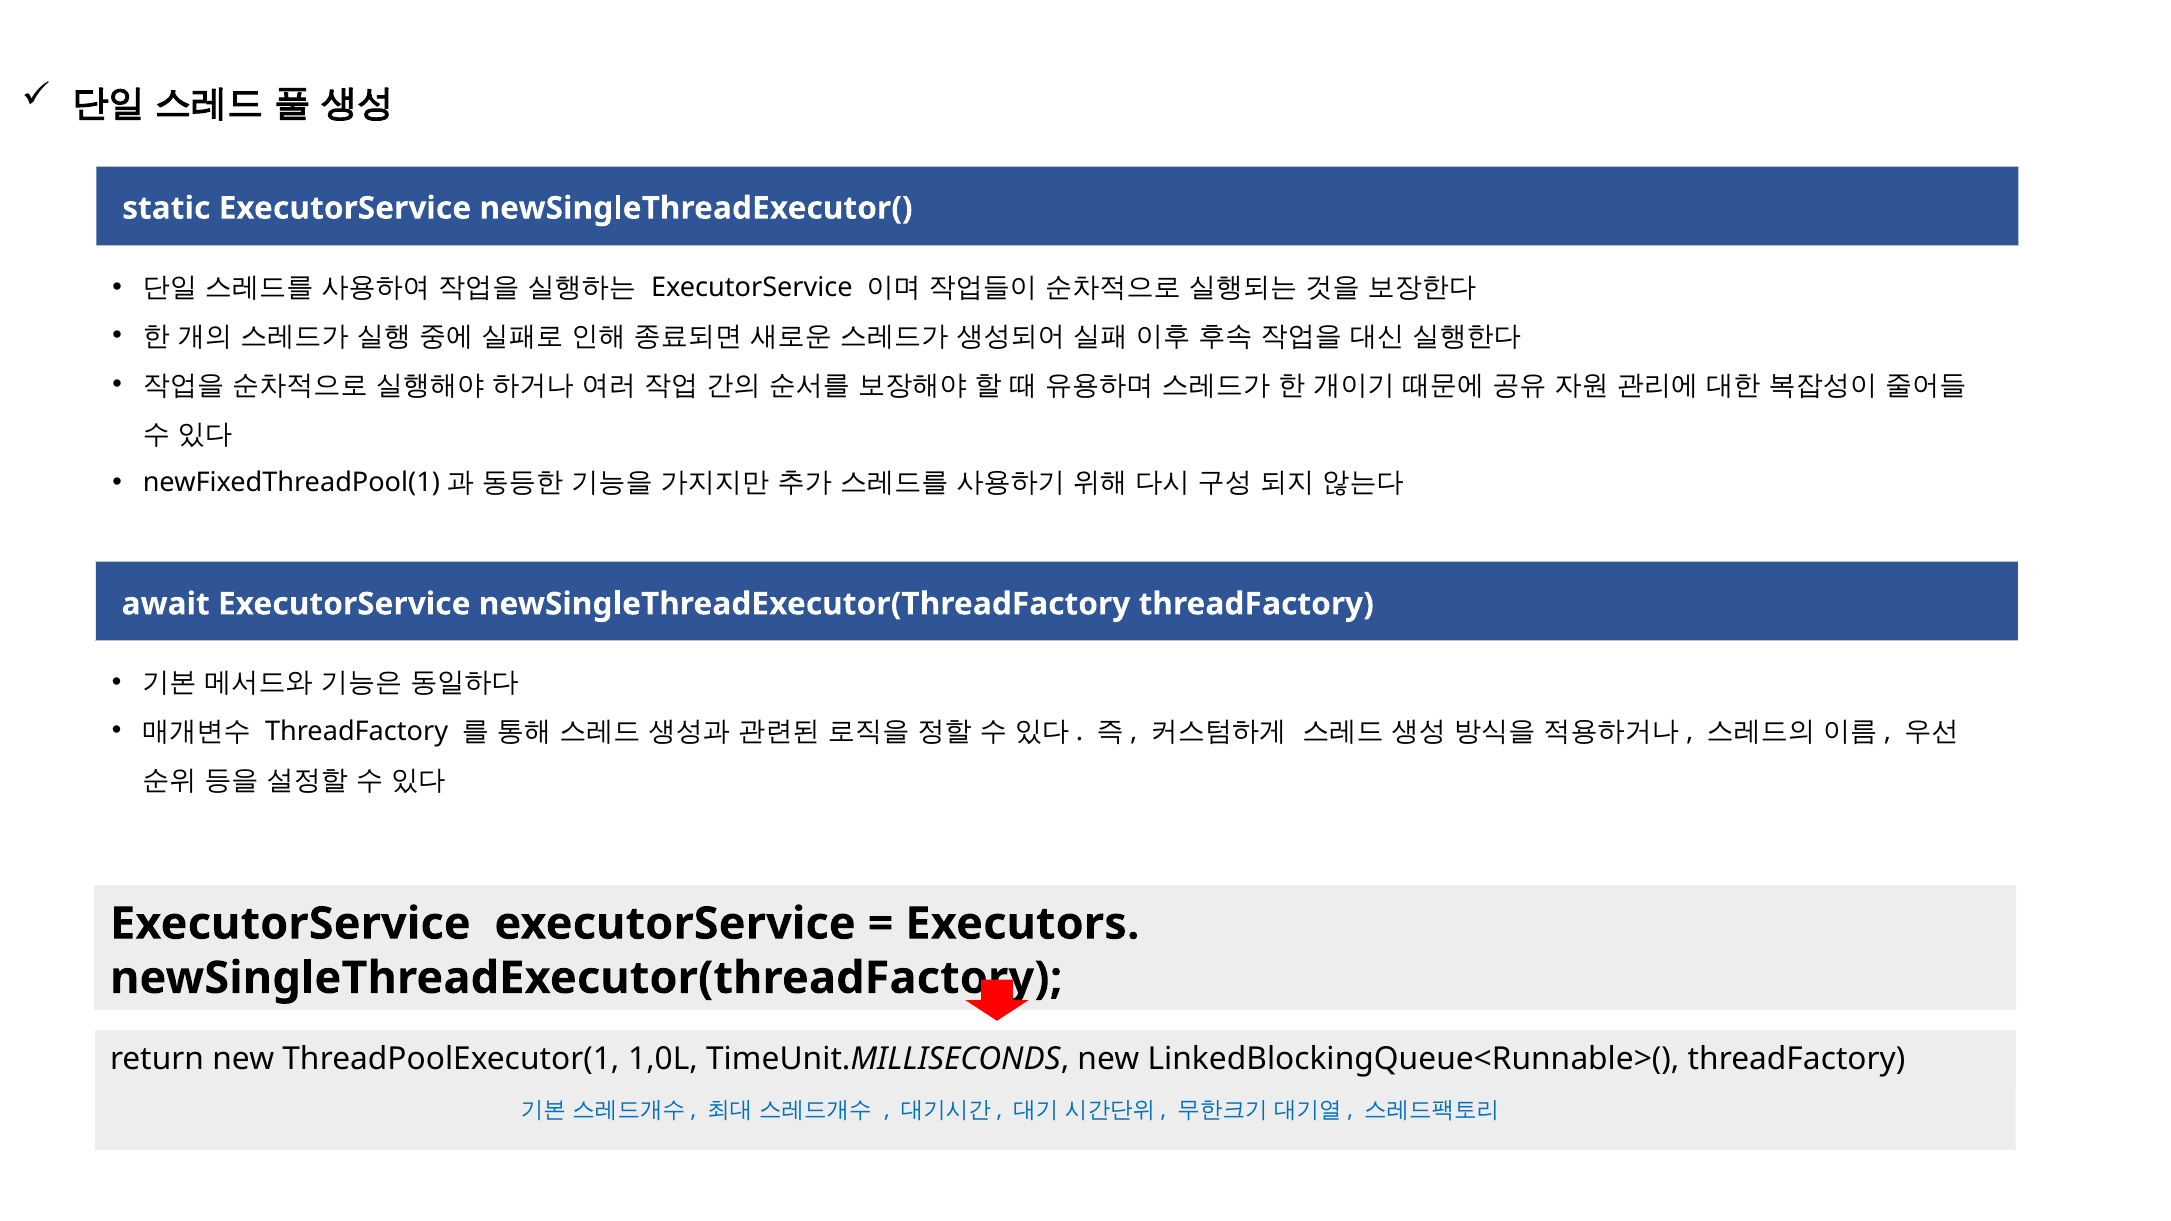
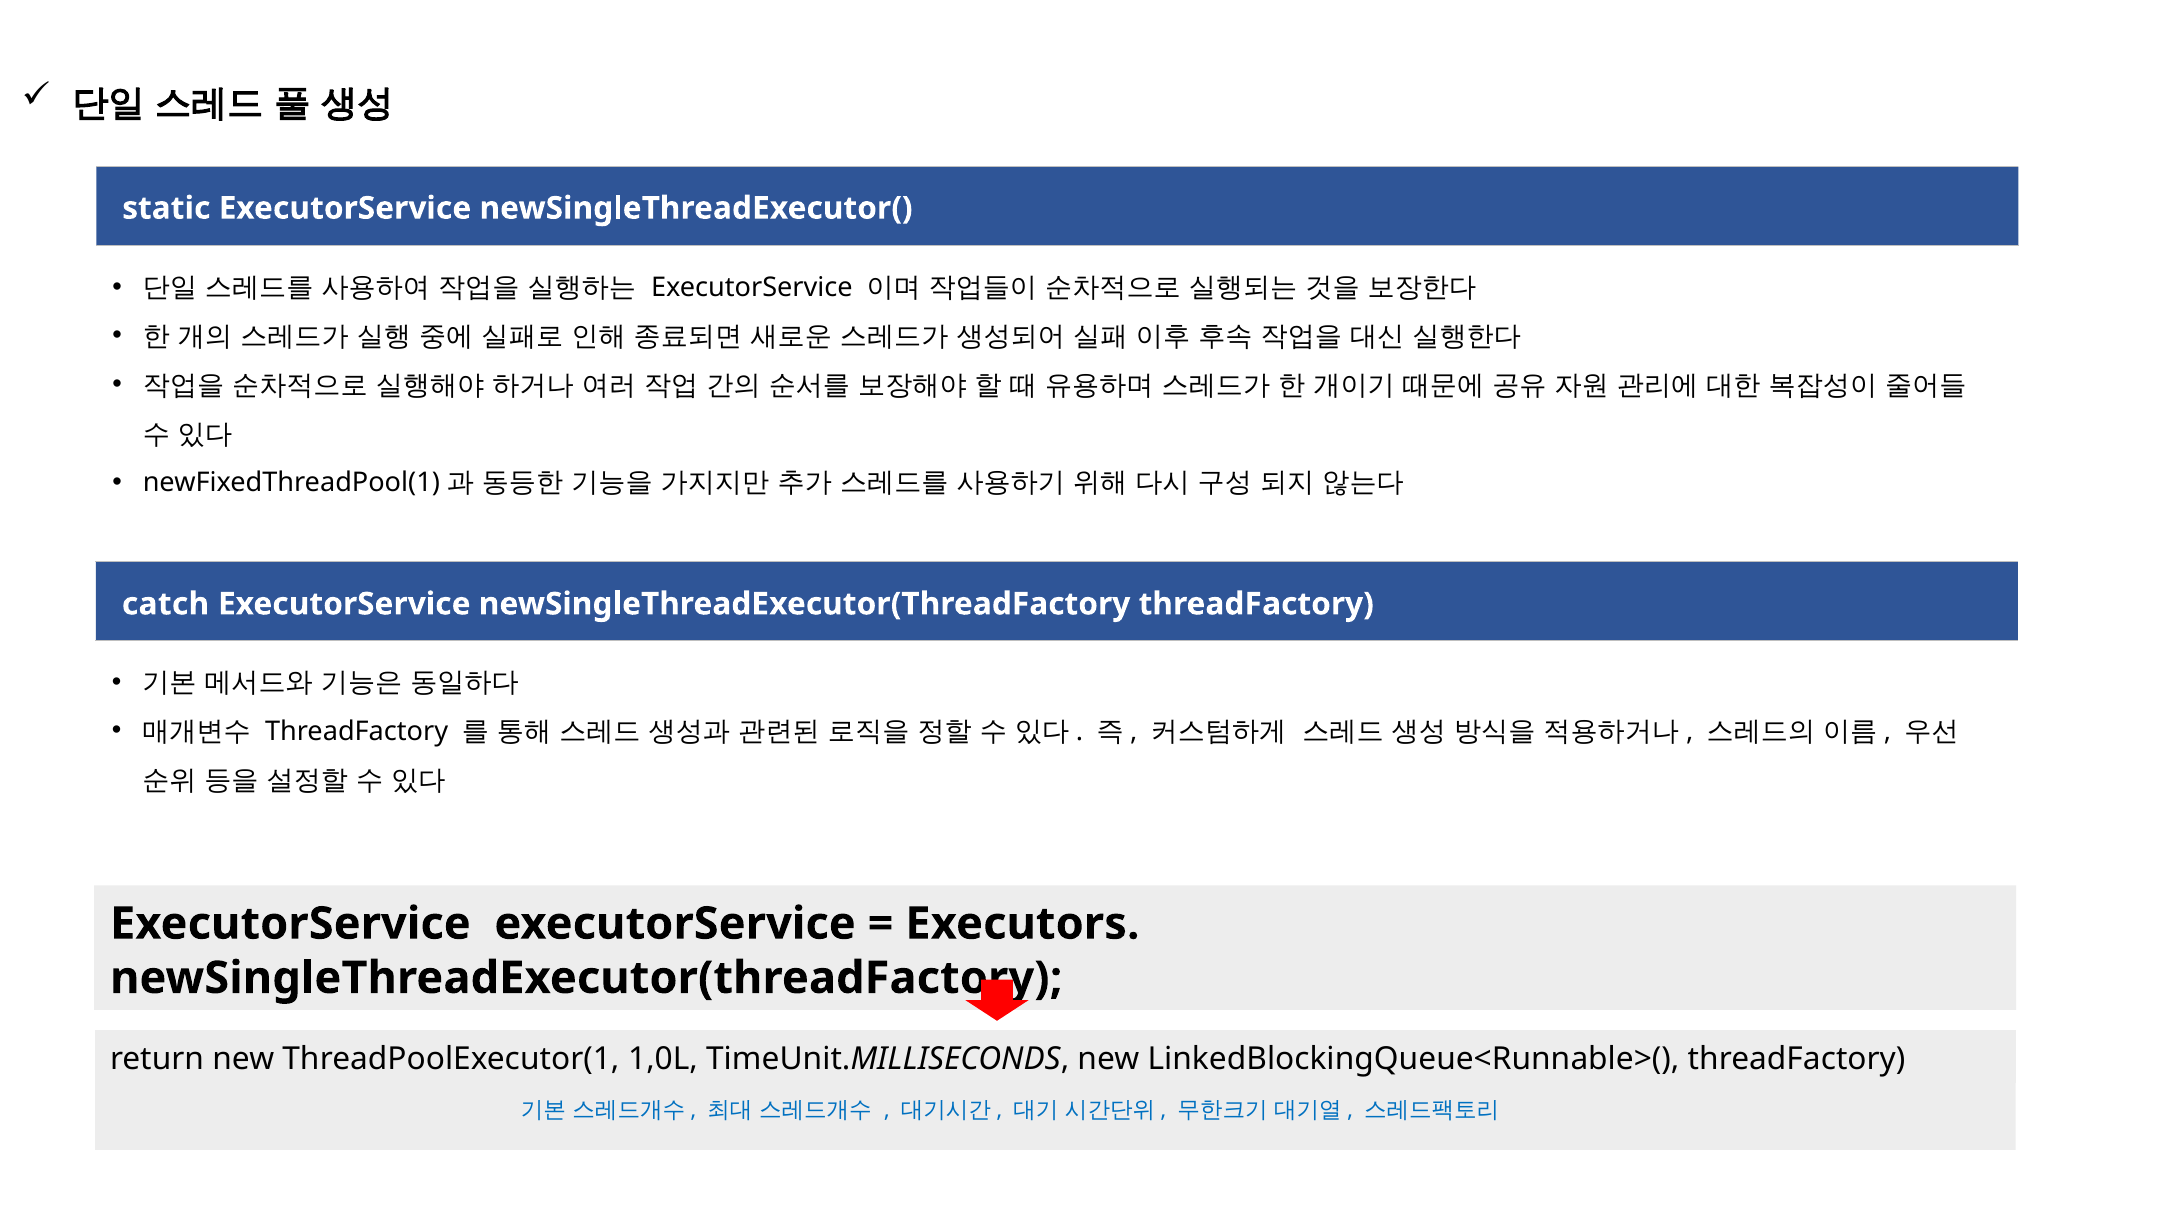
await: await -> catch
